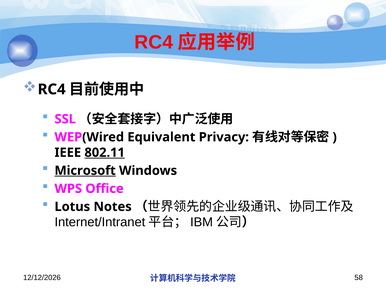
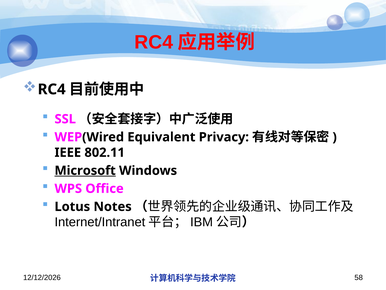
802.11 underline: present -> none
